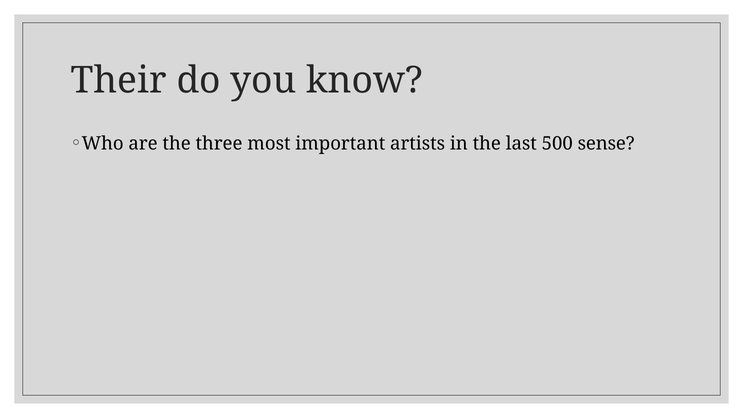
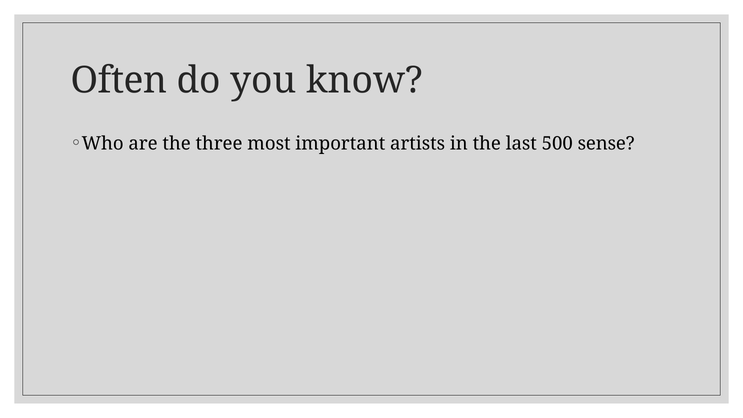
Their: Their -> Often
